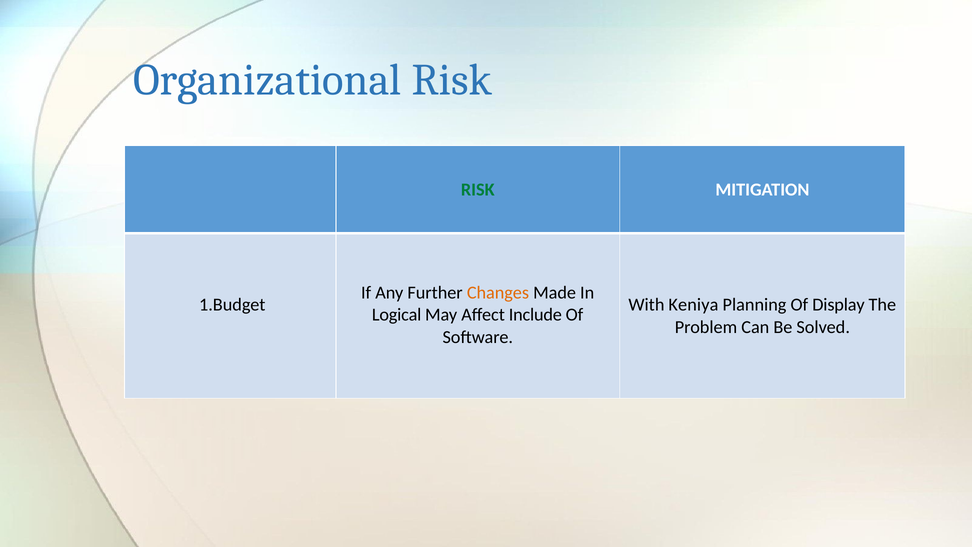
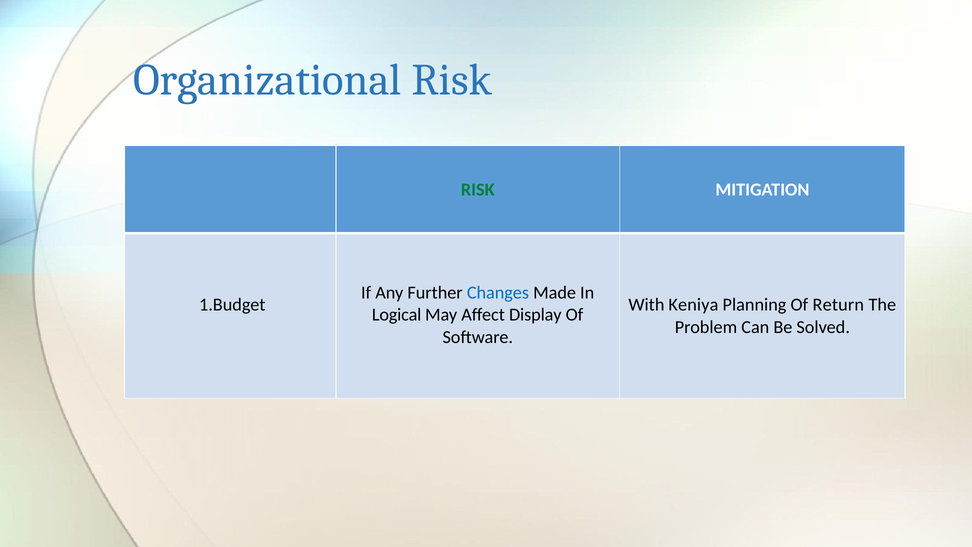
Changes colour: orange -> blue
Display: Display -> Return
Include: Include -> Display
